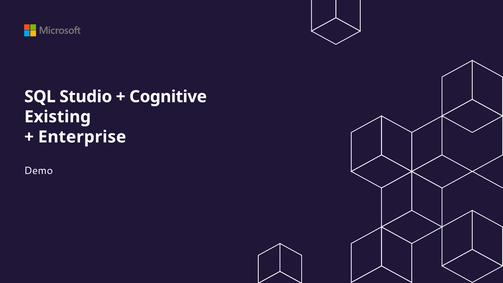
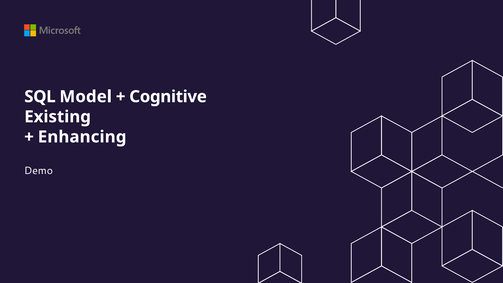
Studio: Studio -> Model
Enterprise: Enterprise -> Enhancing
